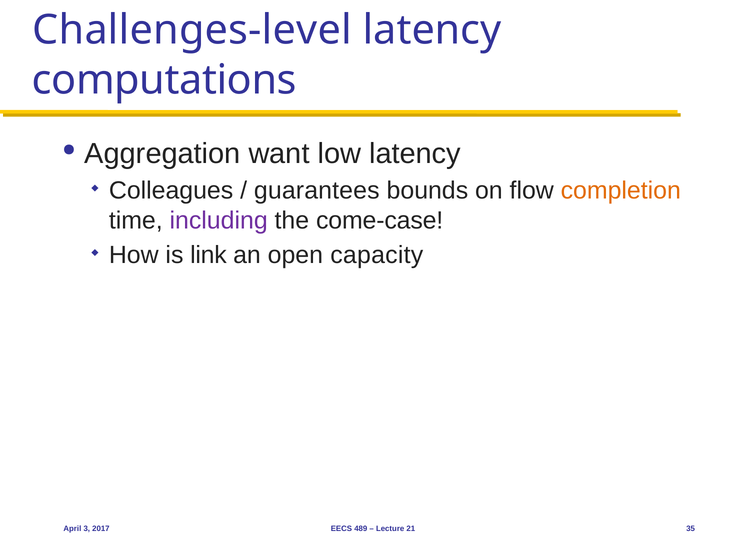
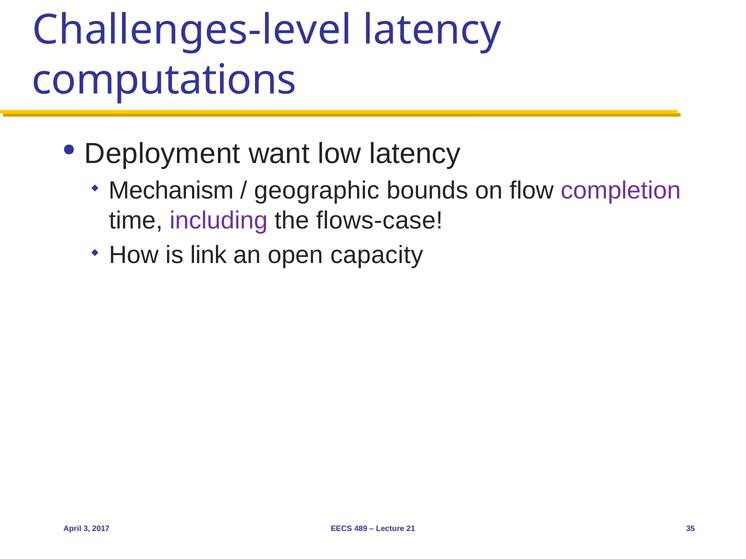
Aggregation: Aggregation -> Deployment
Colleagues: Colleagues -> Mechanism
guarantees: guarantees -> geographic
completion colour: orange -> purple
come-case: come-case -> flows-case
